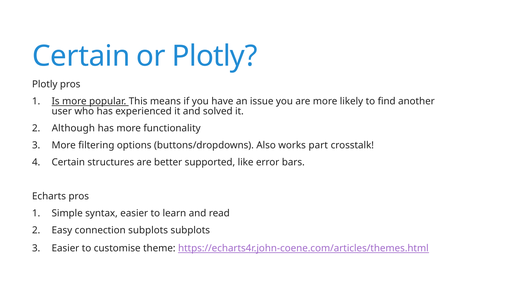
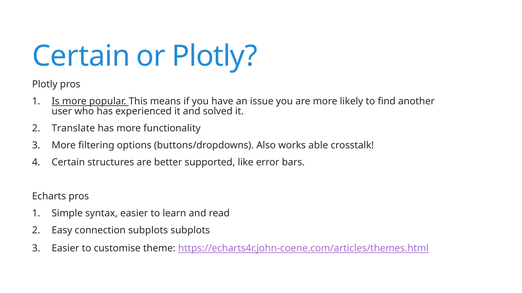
Although: Although -> Translate
part: part -> able
